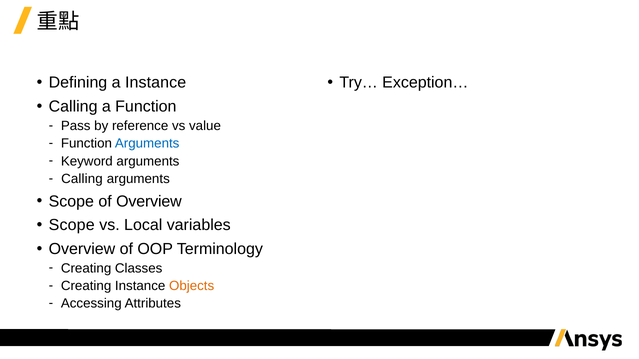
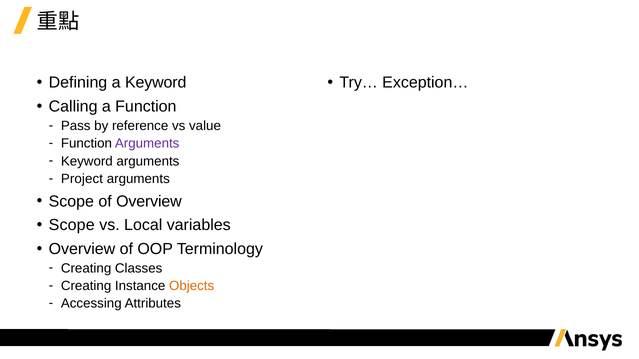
a Instance: Instance -> Keyword
Arguments at (147, 144) colour: blue -> purple
Calling at (82, 179): Calling -> Project
